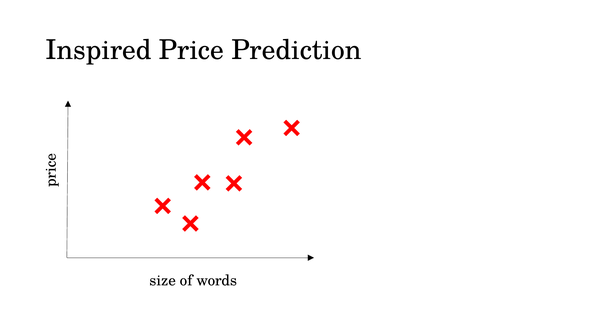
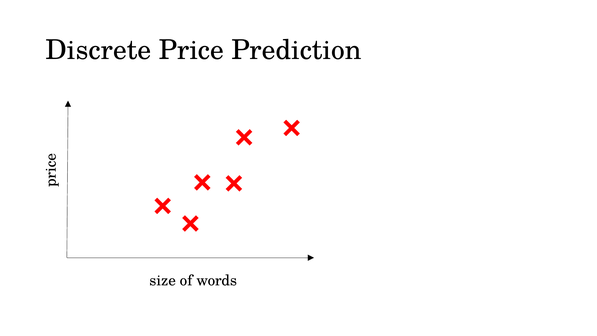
Inspired: Inspired -> Discrete
